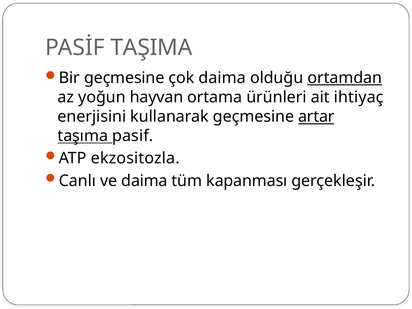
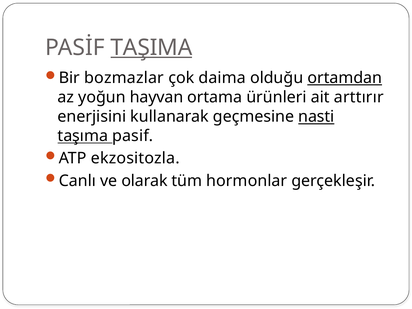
TAŞIMA underline: none -> present
Bir geçmesine: geçmesine -> bozmazlar
ihtiyaç: ihtiyaç -> arttırır
artar: artar -> nasti
ve daima: daima -> olarak
kapanması: kapanması -> hormonlar
